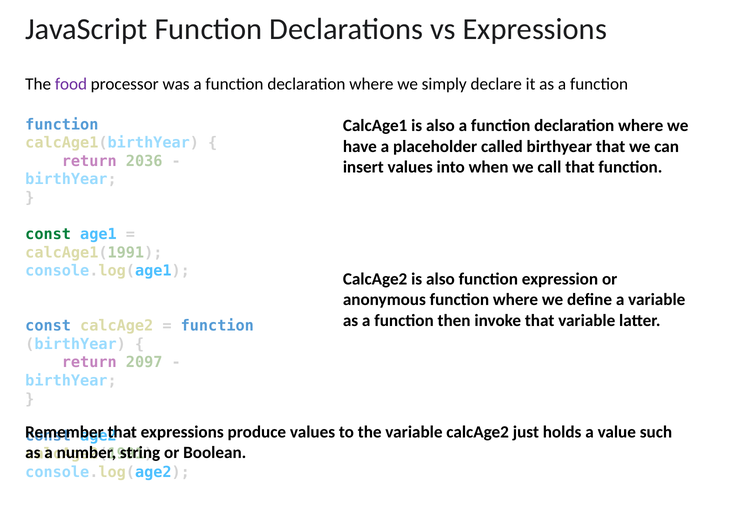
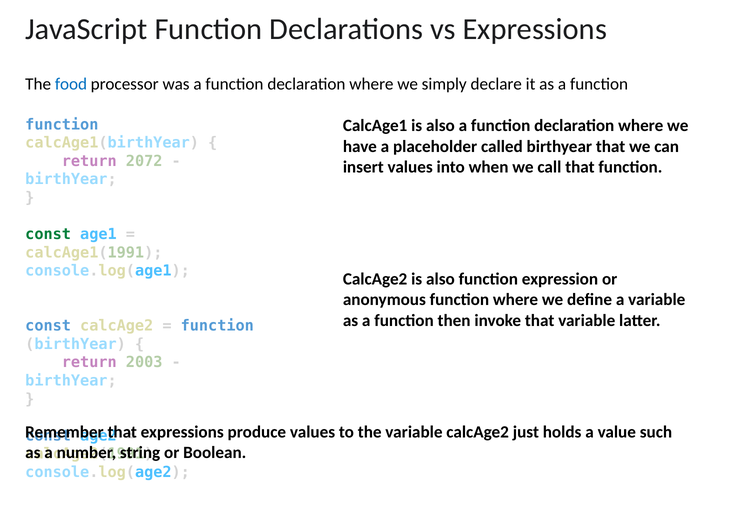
food colour: purple -> blue
2036: 2036 -> 2072
2097: 2097 -> 2003
